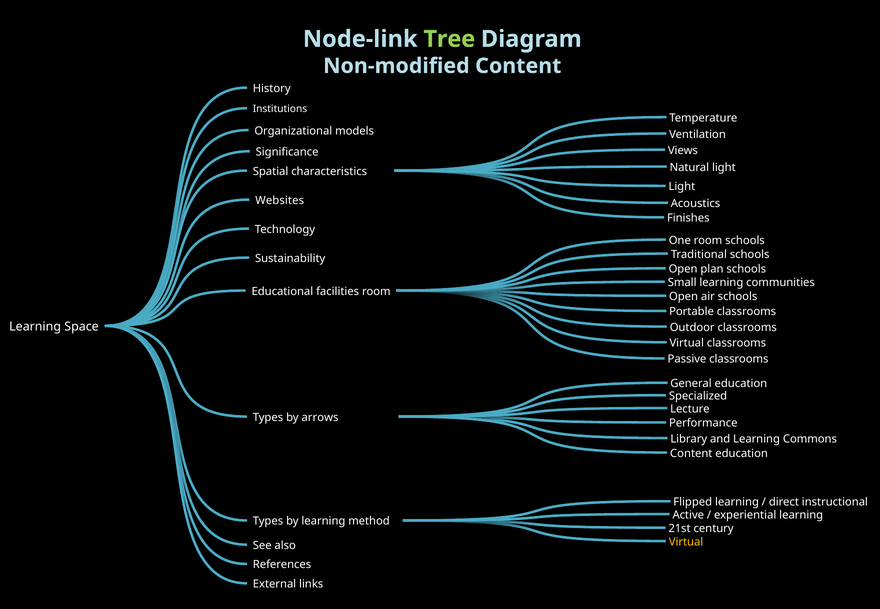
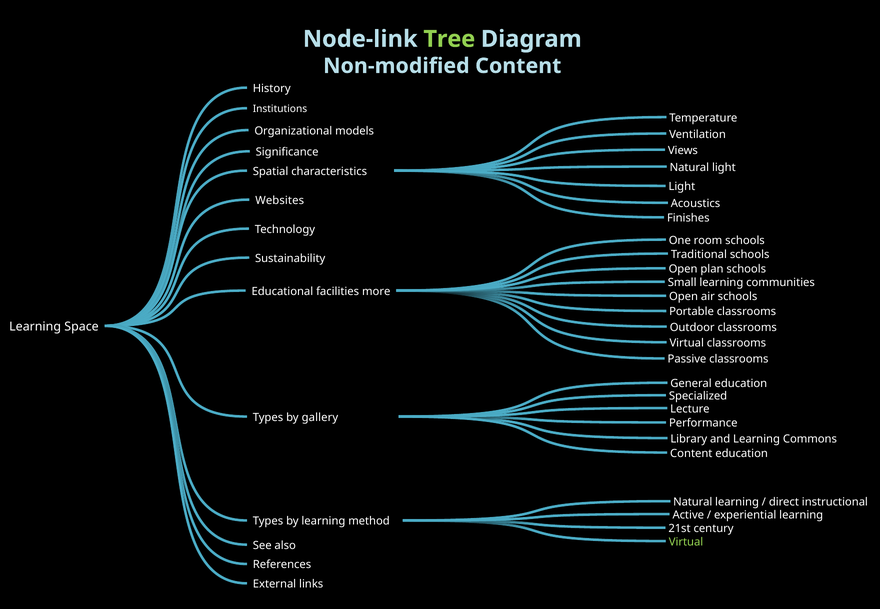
facilities room: room -> more
arrows: arrows -> gallery
Flipped at (693, 502): Flipped -> Natural
Virtual at (686, 542) colour: yellow -> light green
